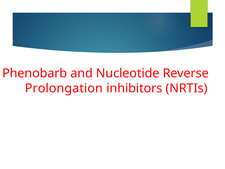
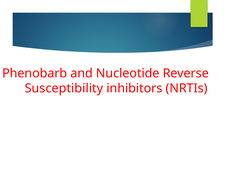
Prolongation: Prolongation -> Susceptibility
